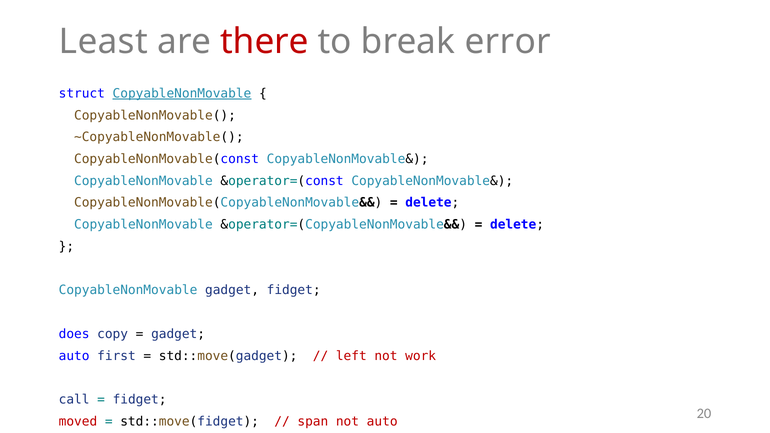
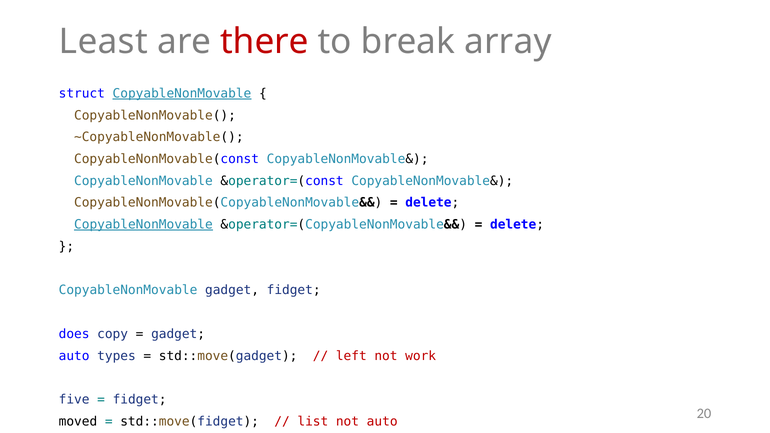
error: error -> array
CopyableNonMovable at (143, 225) underline: none -> present
first: first -> types
call: call -> five
moved colour: red -> black
span: span -> list
